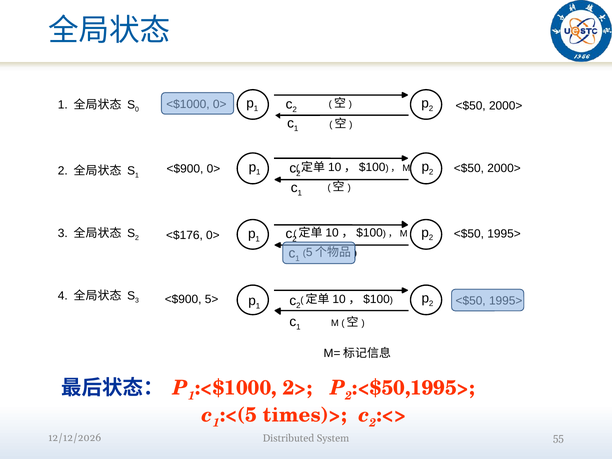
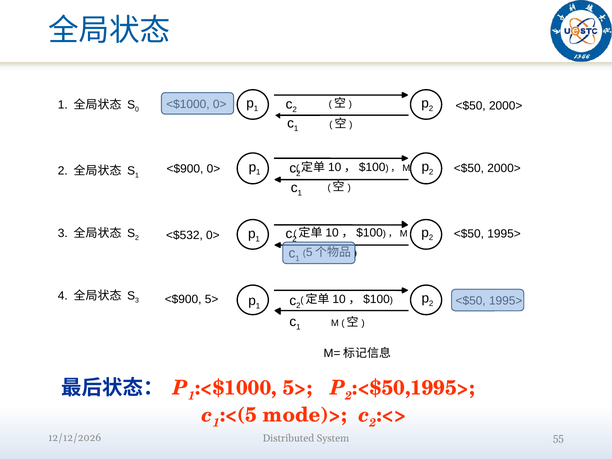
<$176: <$176 -> <$532
2> at (298, 388): 2> -> 5>
times)>: times)> -> mode)>
